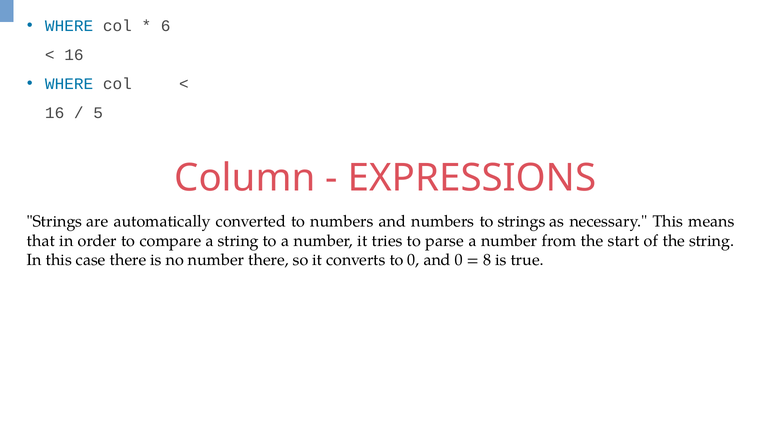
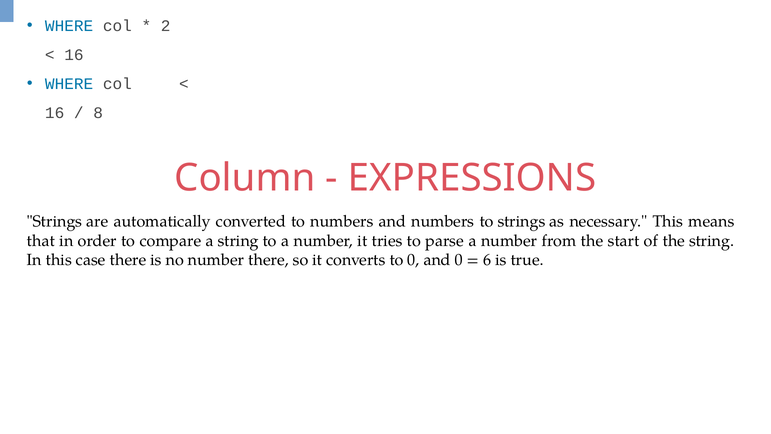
6: 6 -> 2
5: 5 -> 8
8: 8 -> 6
